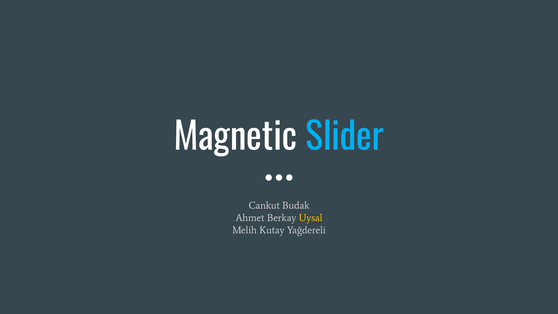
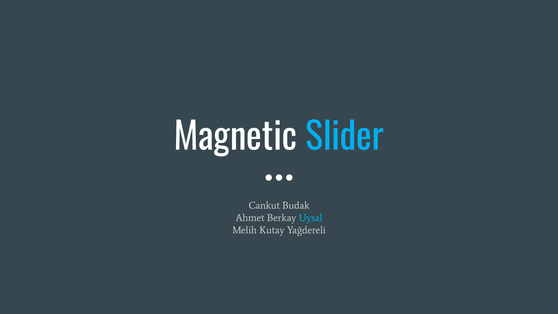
Uysal colour: yellow -> light blue
